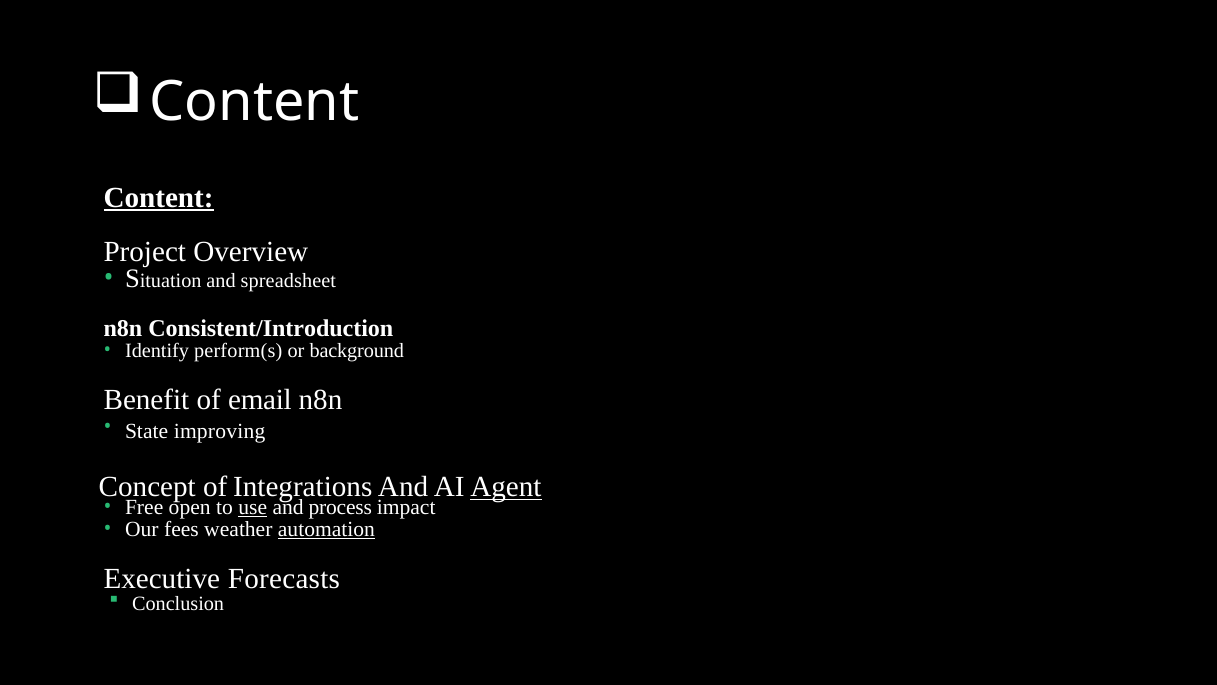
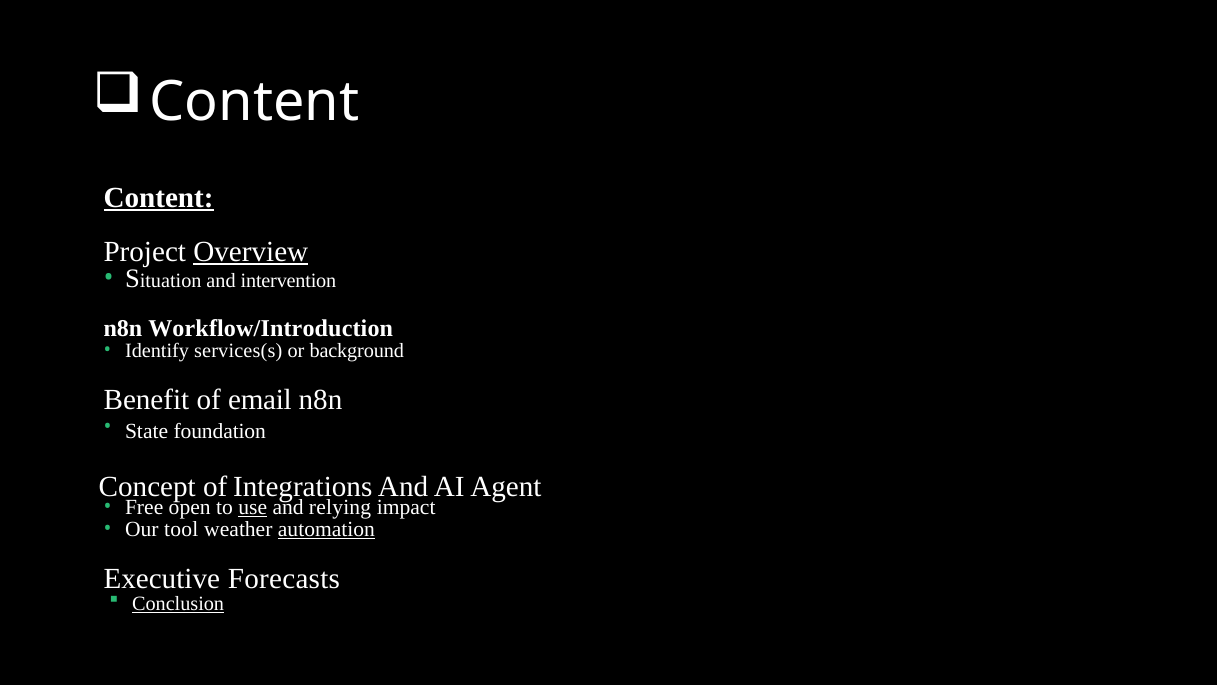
Overview underline: none -> present
spreadsheet: spreadsheet -> intervention
Consistent/Introduction: Consistent/Introduction -> Workflow/Introduction
perform(s: perform(s -> services(s
improving: improving -> foundation
Agent underline: present -> none
process: process -> relying
fees: fees -> tool
Conclusion underline: none -> present
